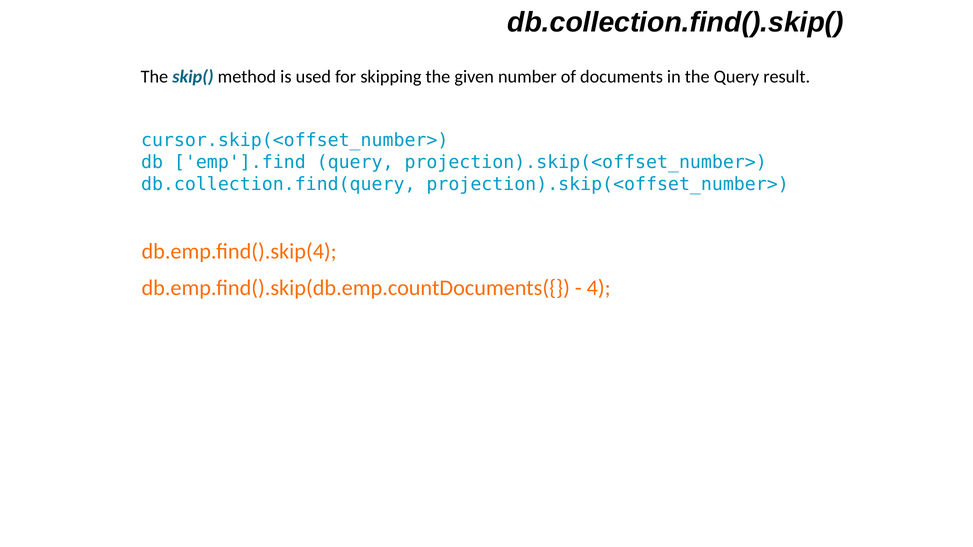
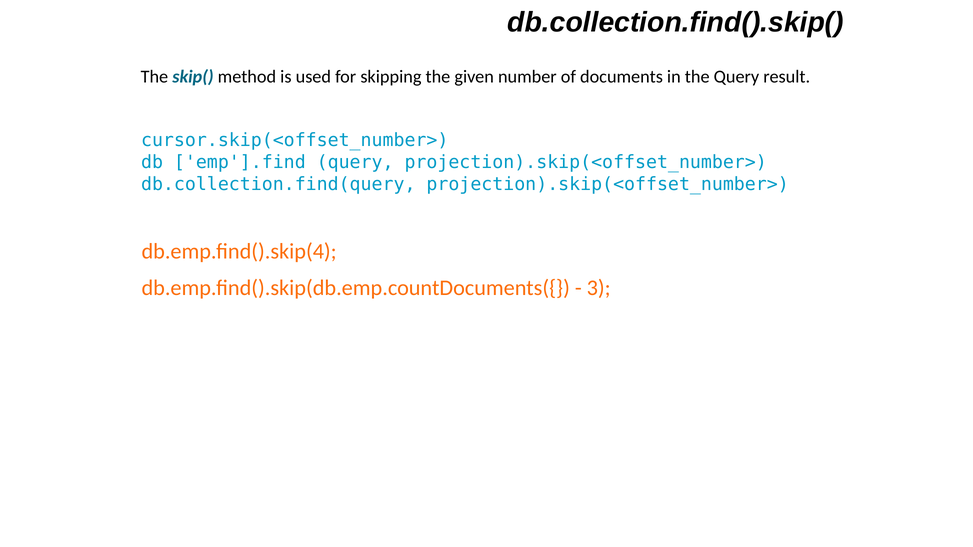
4: 4 -> 3
